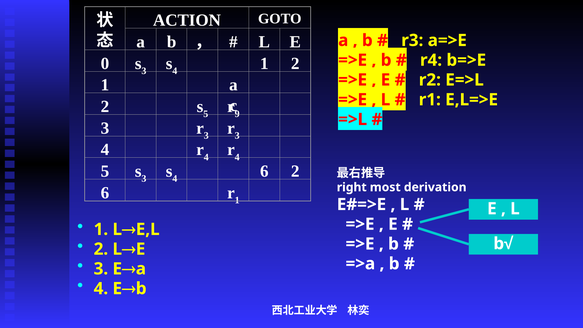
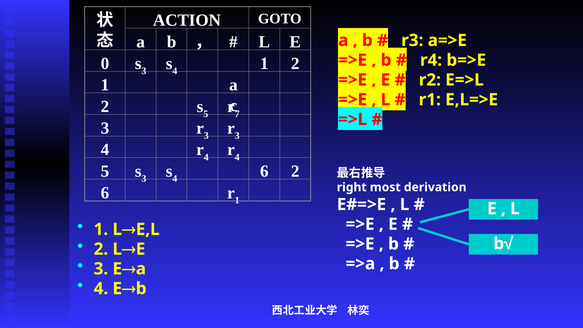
9: 9 -> 7
